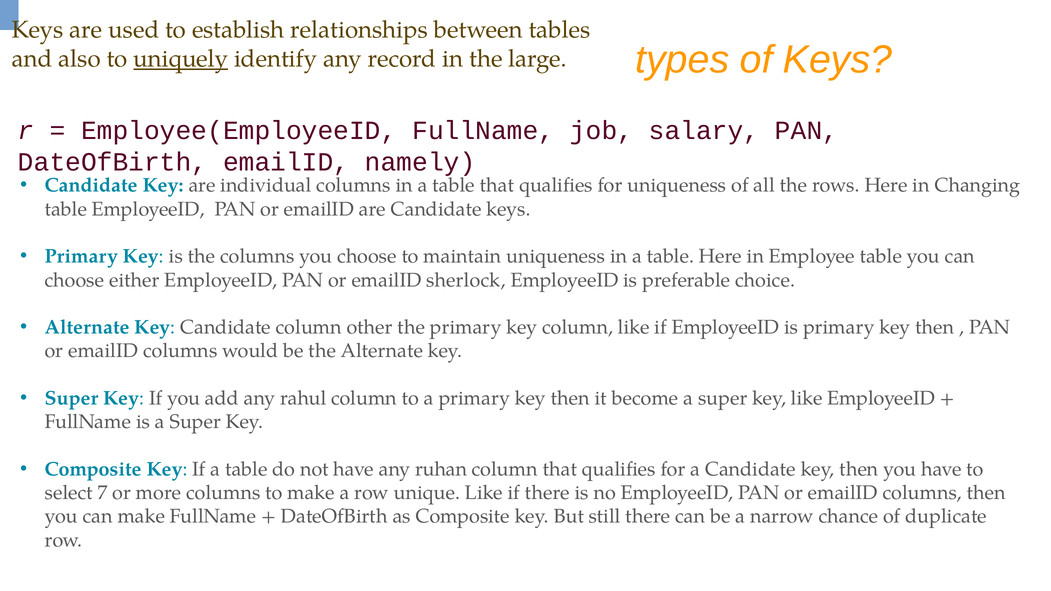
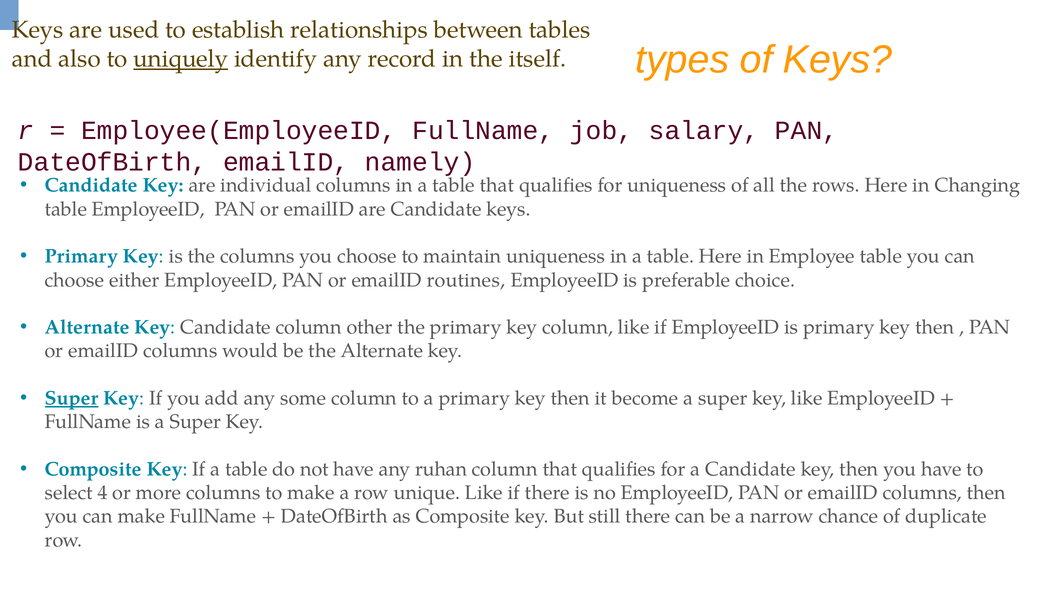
large: large -> itself
sherlock: sherlock -> routines
Super at (72, 398) underline: none -> present
rahul: rahul -> some
7: 7 -> 4
